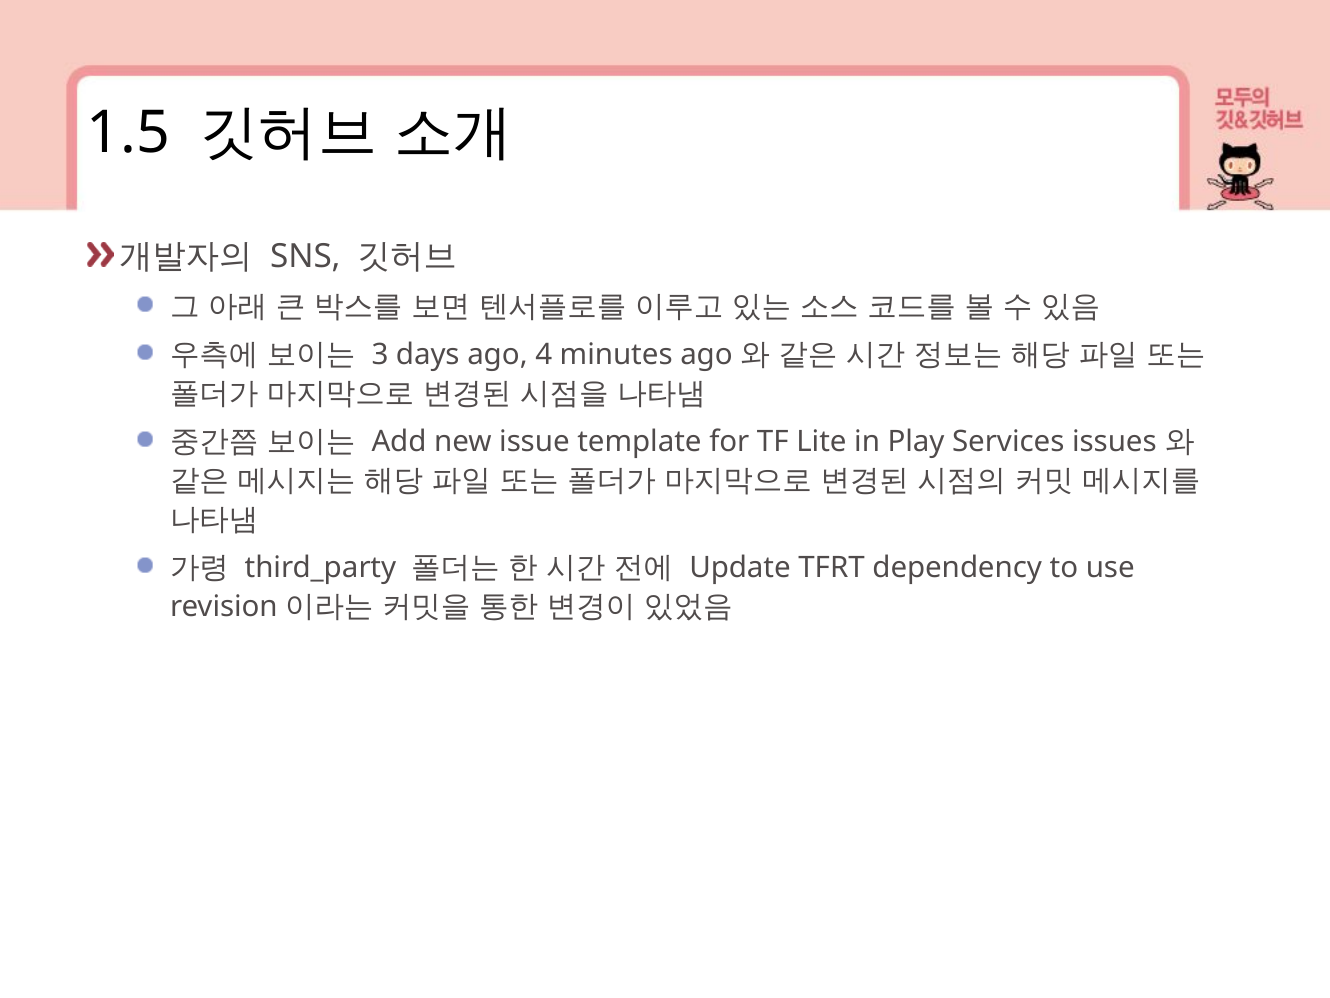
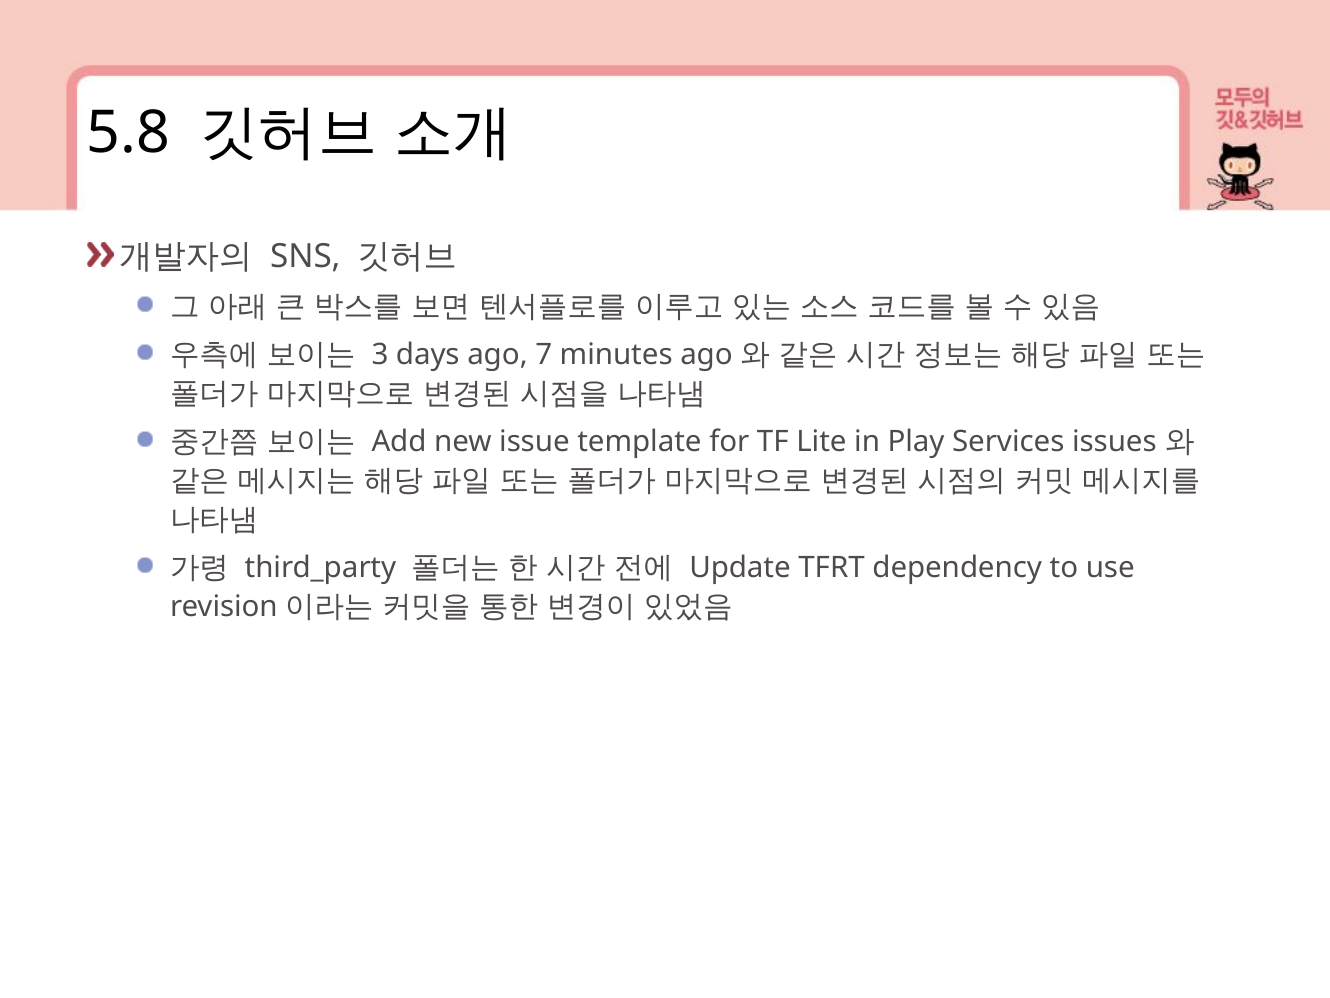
1.5: 1.5 -> 5.8
4: 4 -> 7
